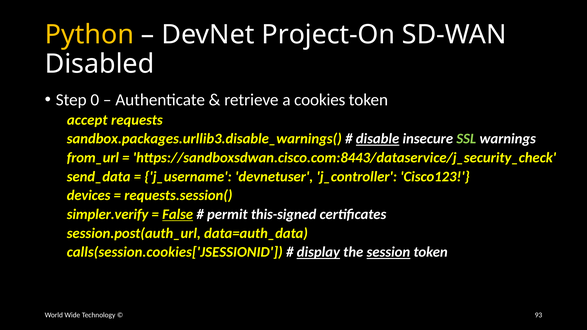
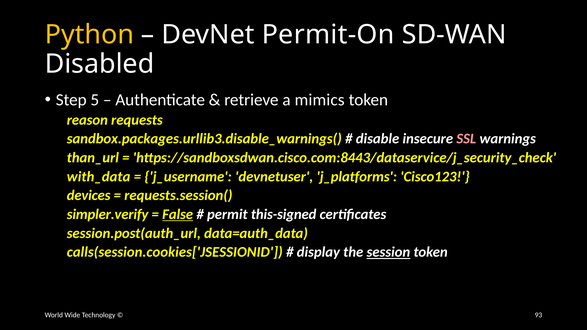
Project-On: Project-On -> Permit-On
0: 0 -> 5
cookies: cookies -> mimics
accept: accept -> reason
disable underline: present -> none
SSL colour: light green -> pink
from_url: from_url -> than_url
send_data: send_data -> with_data
j_controller: j_controller -> j_platforms
display underline: present -> none
